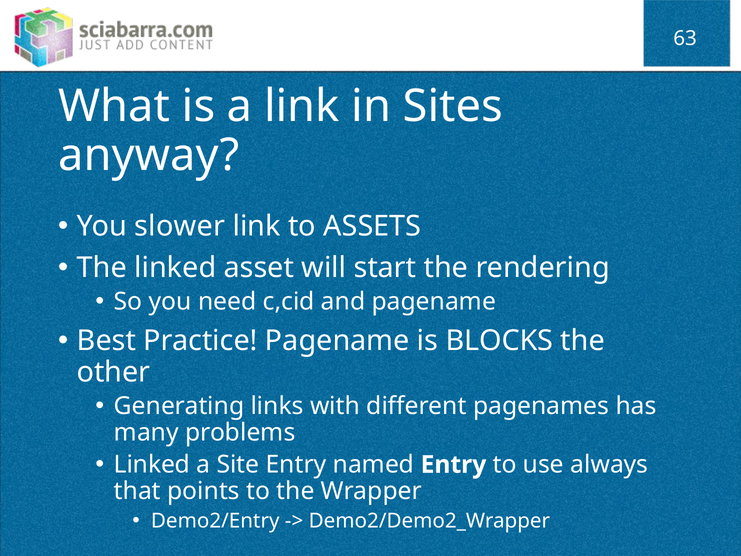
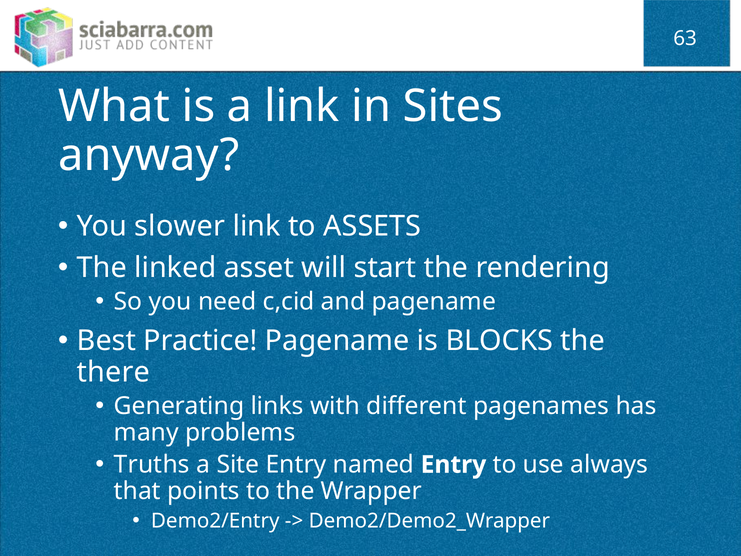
other: other -> there
Linked at (152, 464): Linked -> Truths
